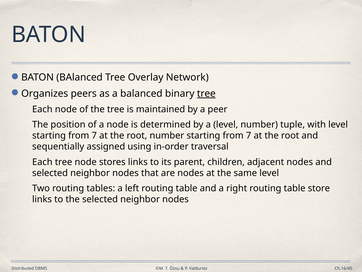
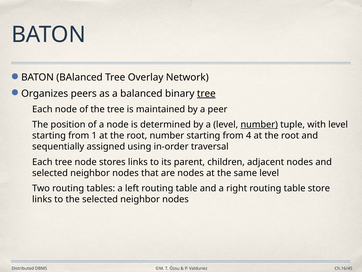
number at (259, 124) underline: none -> present
7 at (94, 135): 7 -> 1
number starting from 7: 7 -> 4
